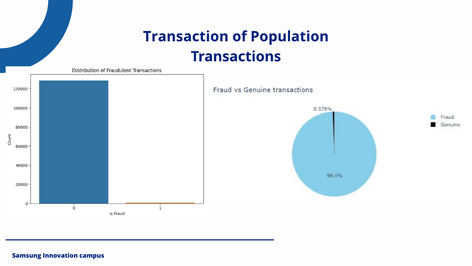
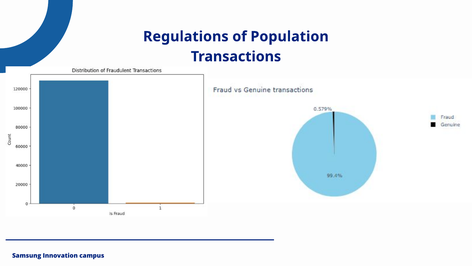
Transaction: Transaction -> Regulations
